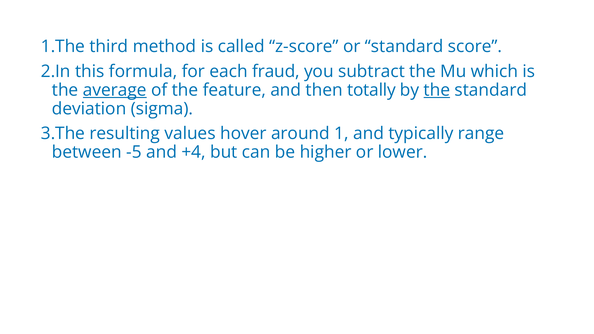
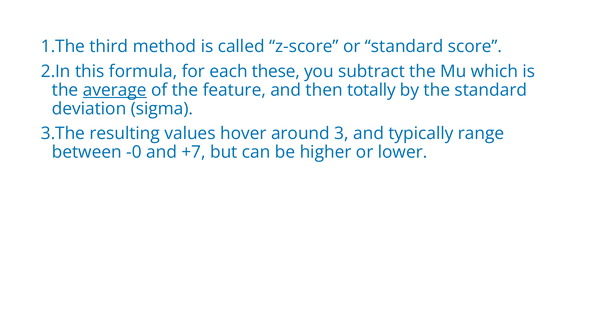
fraud: fraud -> these
the at (437, 90) underline: present -> none
1: 1 -> 3
-5: -5 -> -0
+4: +4 -> +7
